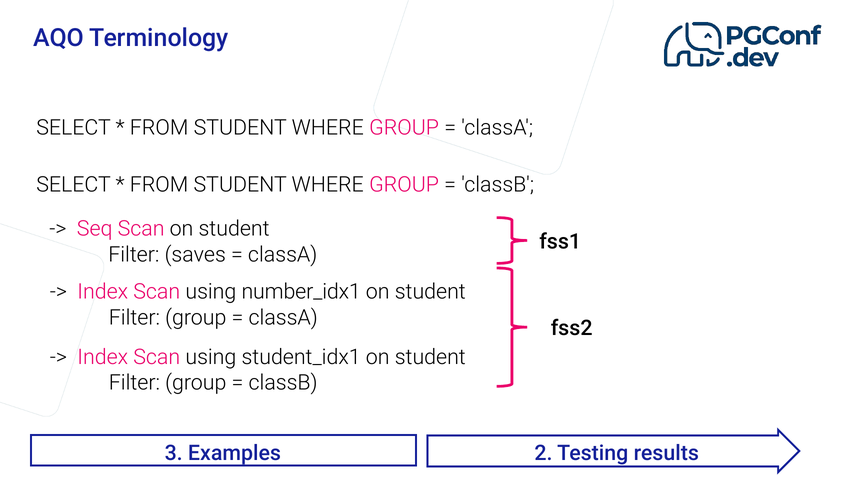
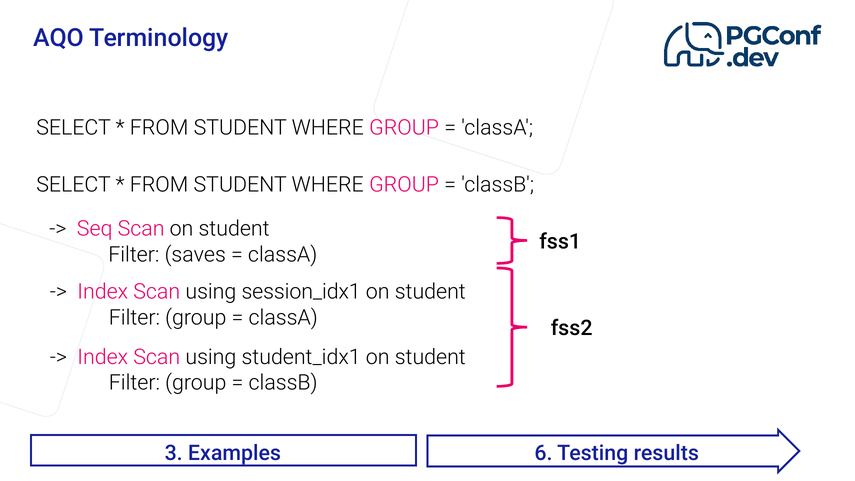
number_idx1: number_idx1 -> session_idx1
2: 2 -> 6
